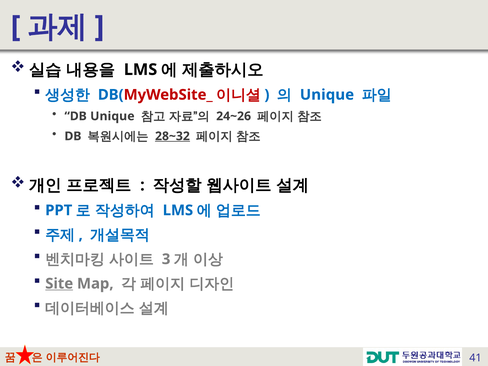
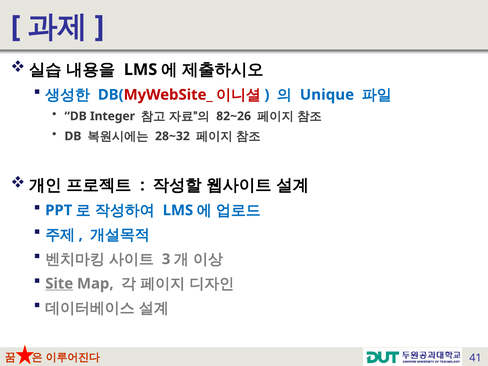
DB Unique: Unique -> Integer
24~26: 24~26 -> 82~26
28~32 underline: present -> none
